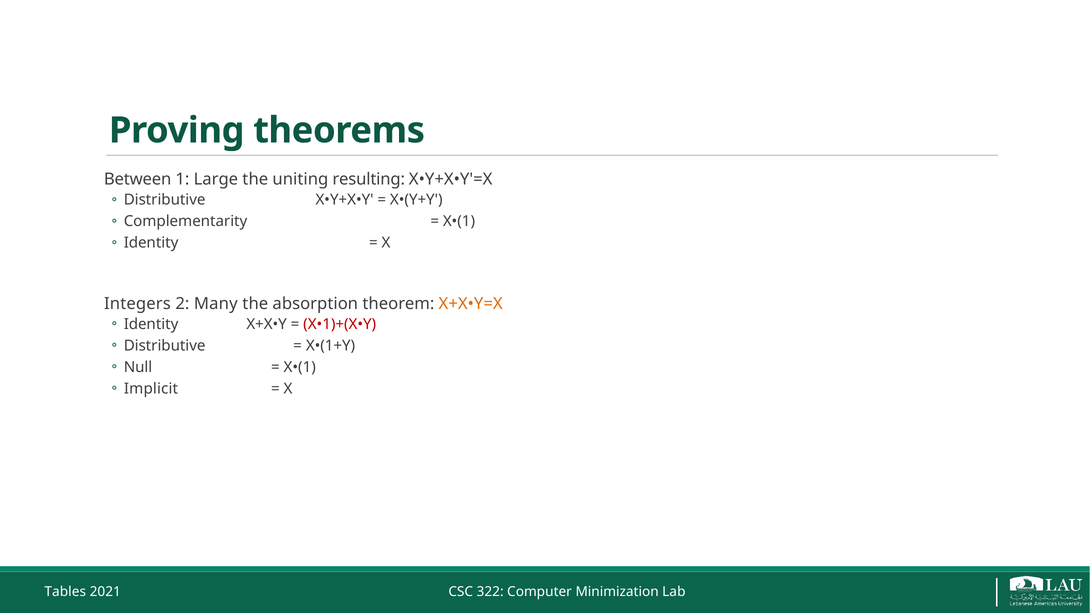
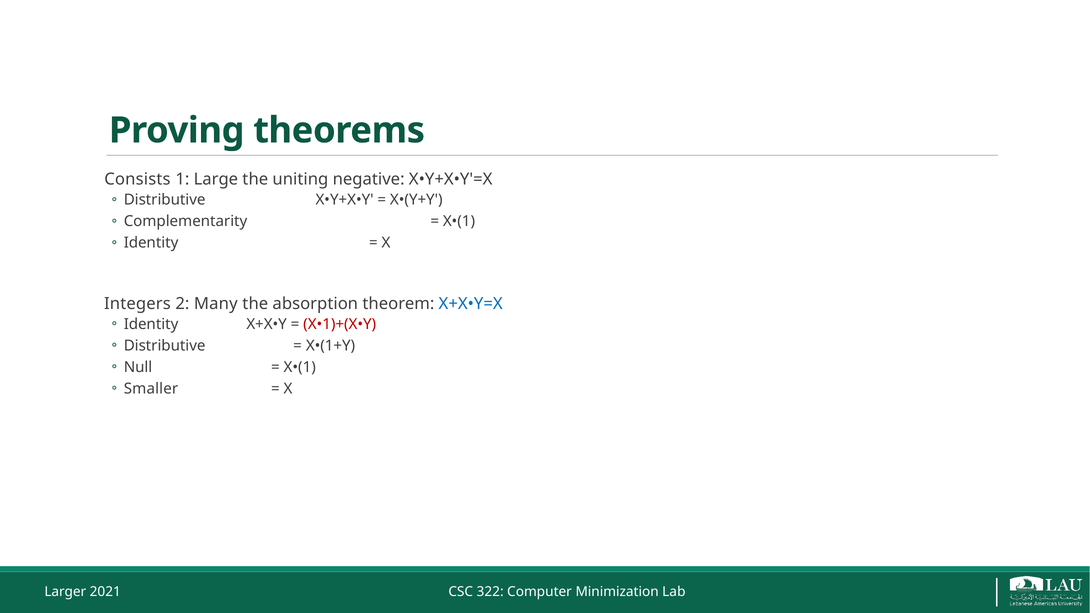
Between: Between -> Consists
resulting: resulting -> negative
X+X•Y=X colour: orange -> blue
Implicit: Implicit -> Smaller
Tables: Tables -> Larger
